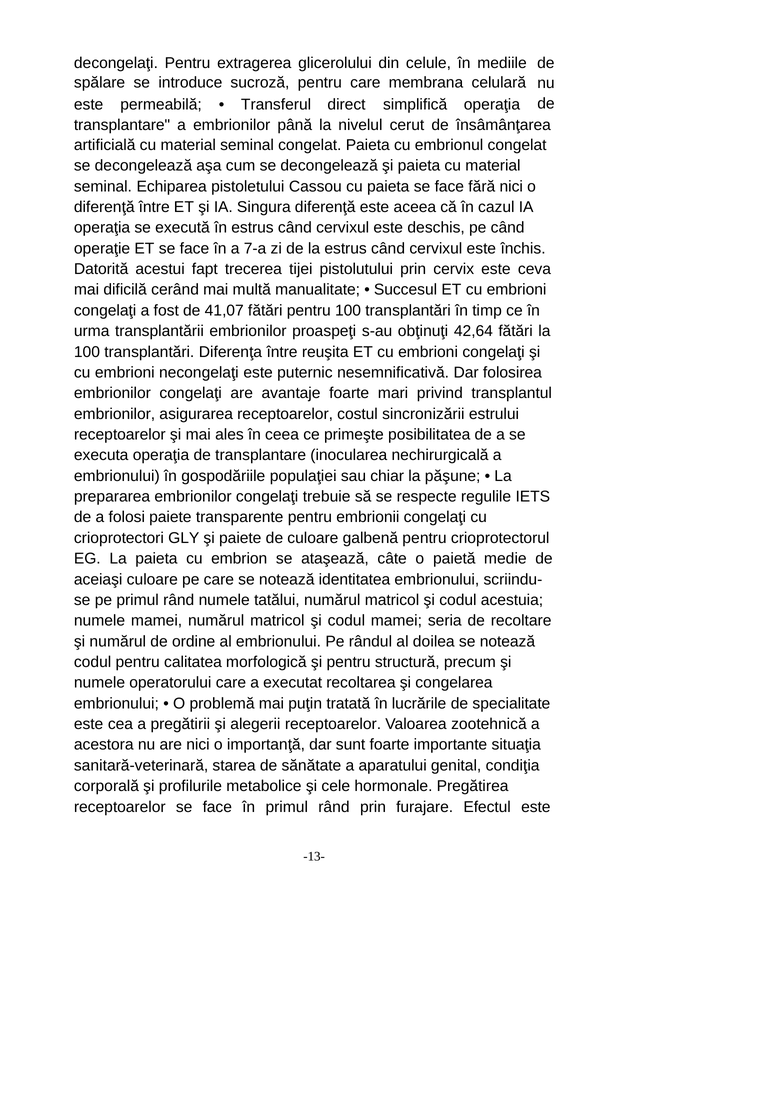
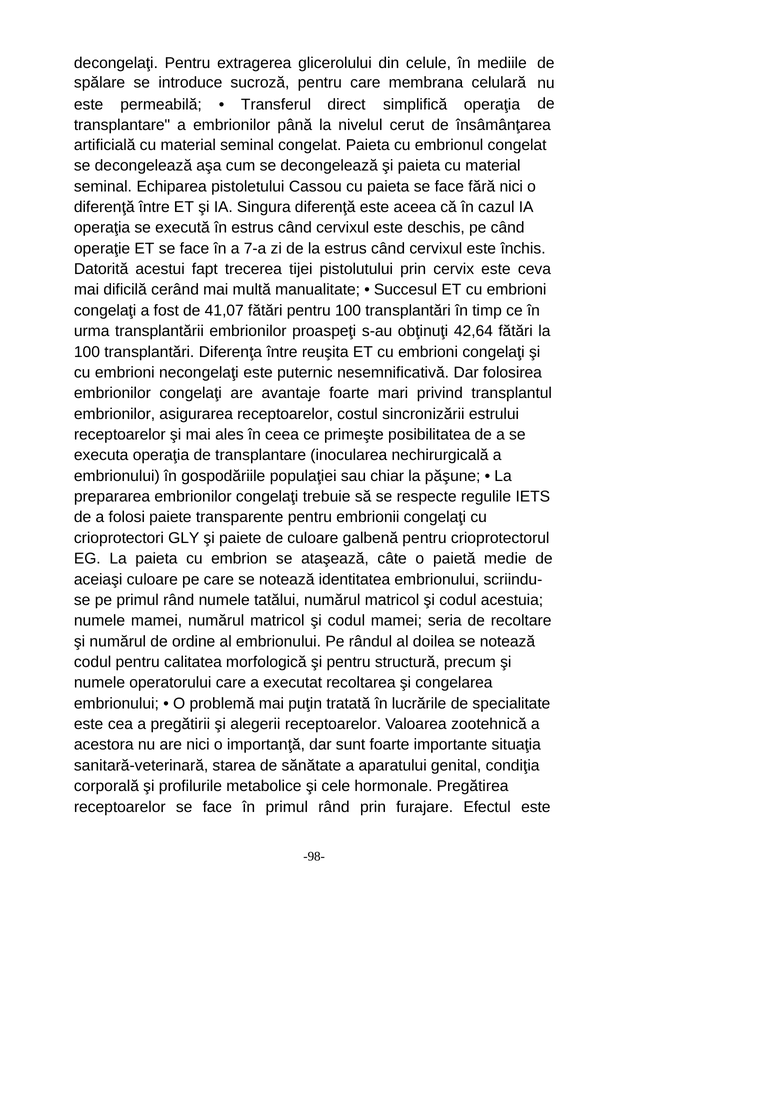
-13-: -13- -> -98-
